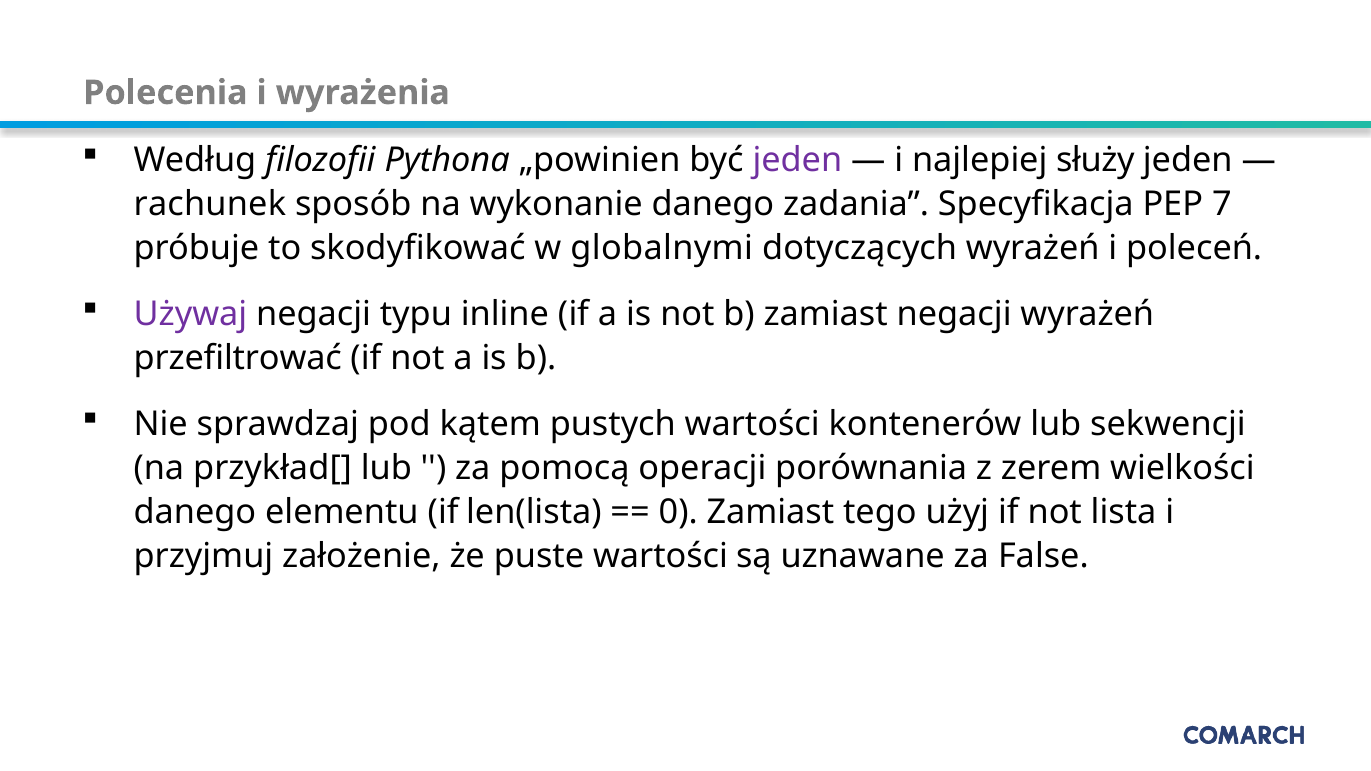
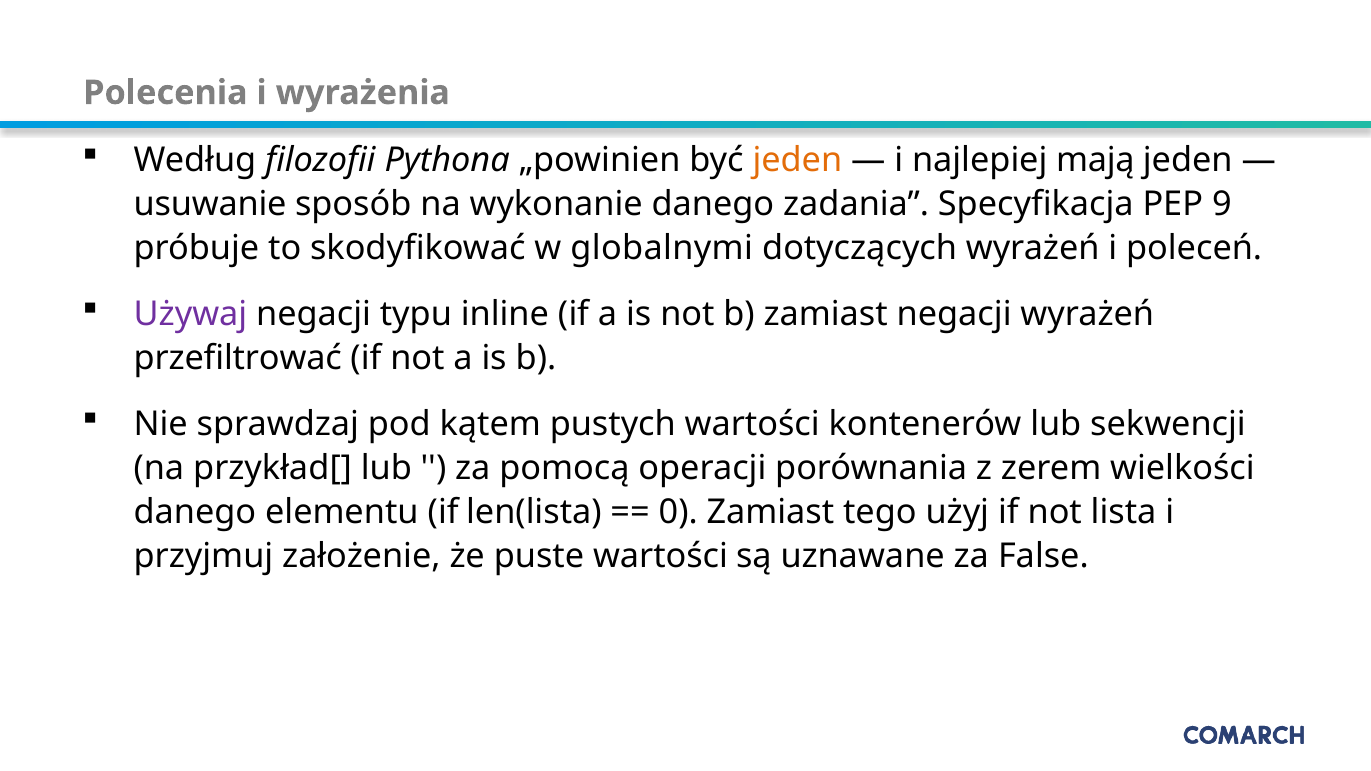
jeden at (797, 161) colour: purple -> orange
służy: służy -> mają
rachunek: rachunek -> usuwanie
7: 7 -> 9
